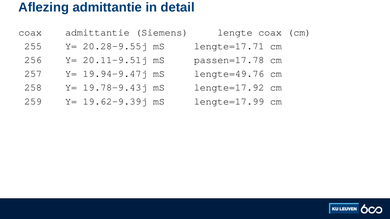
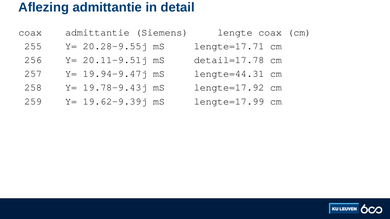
passen=17.78: passen=17.78 -> detail=17.78
lengte=49.76: lengte=49.76 -> lengte=44.31
